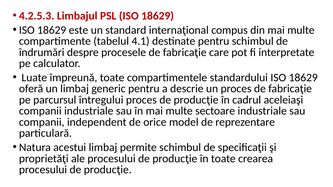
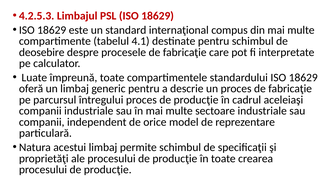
îndrumări: îndrumări -> deosebire
